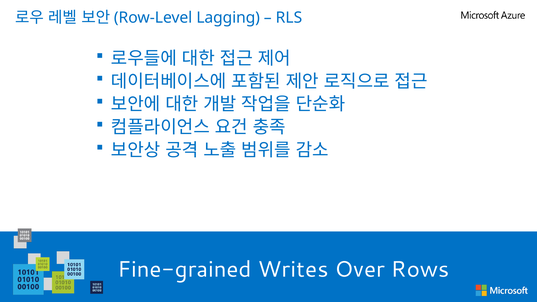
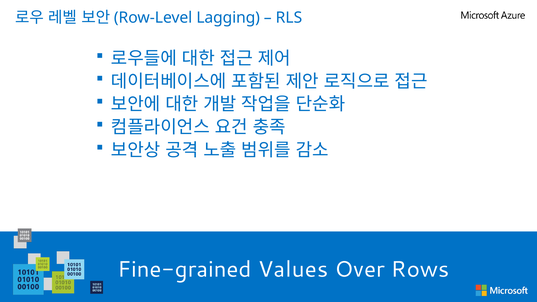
Writes: Writes -> Values
